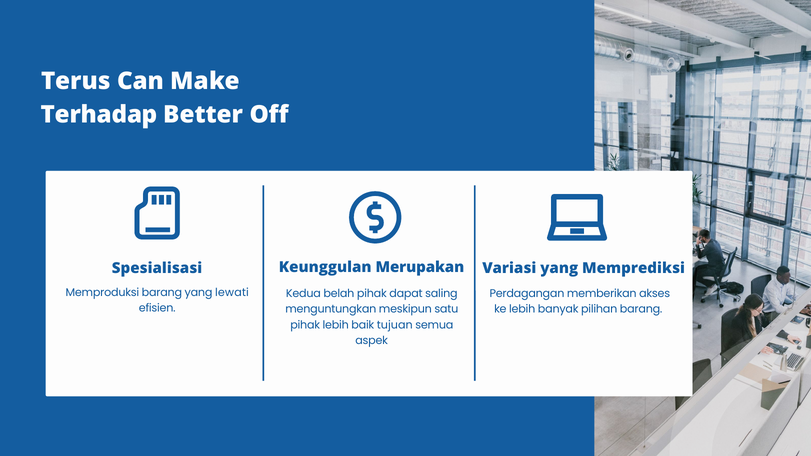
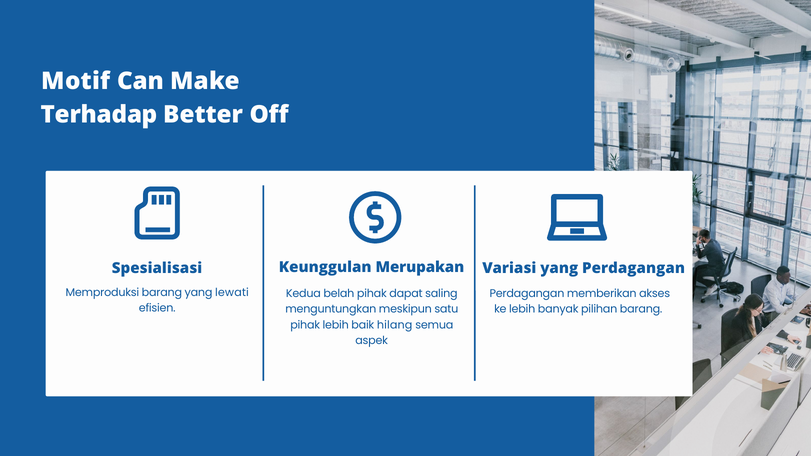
Terus: Terus -> Motif
yang Memprediksi: Memprediksi -> Perdagangan
tujuan: tujuan -> hilang
